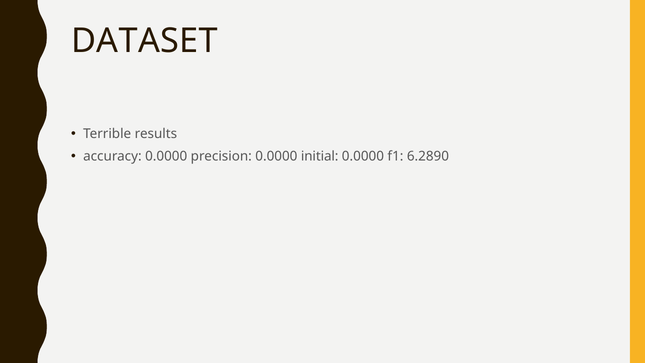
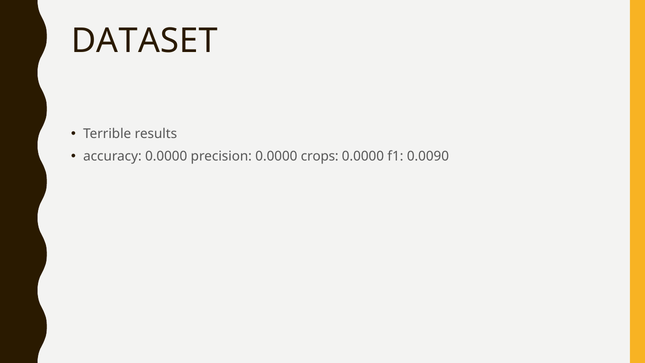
initial: initial -> crops
6.2890: 6.2890 -> 0.0090
